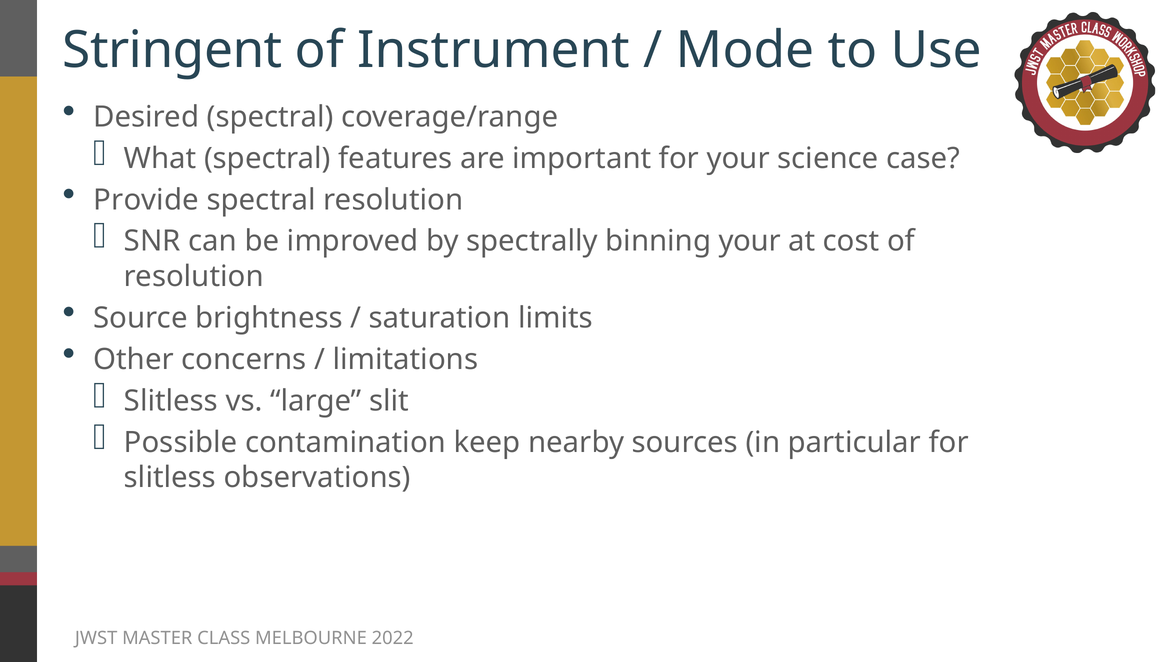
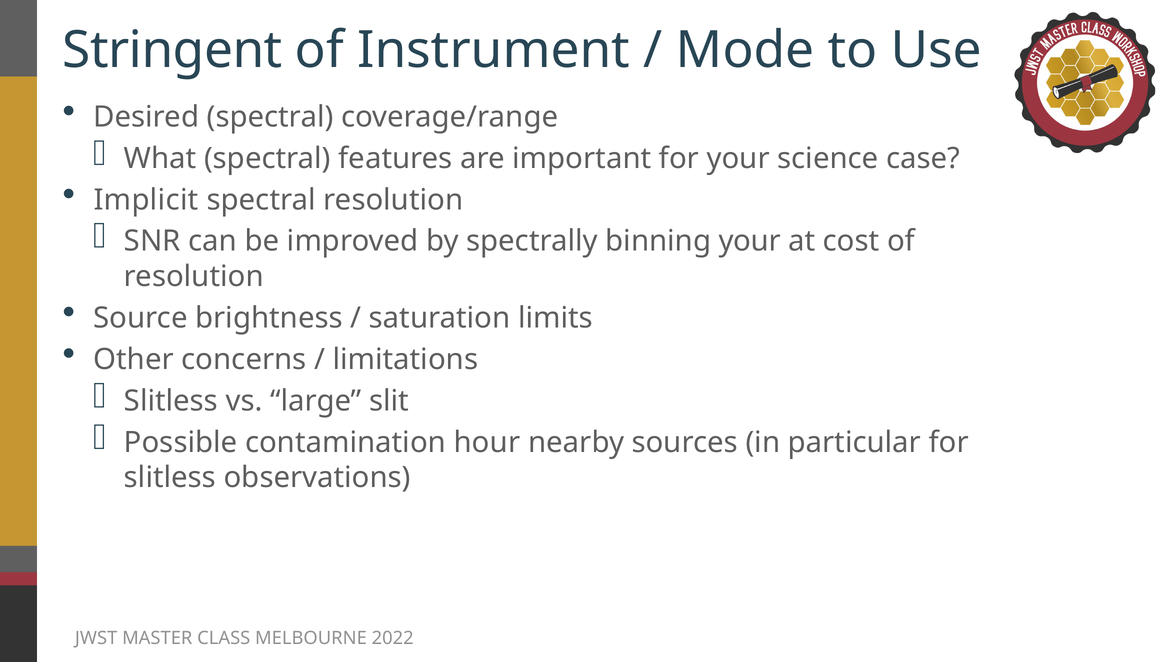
Provide: Provide -> Implicit
keep: keep -> hour
